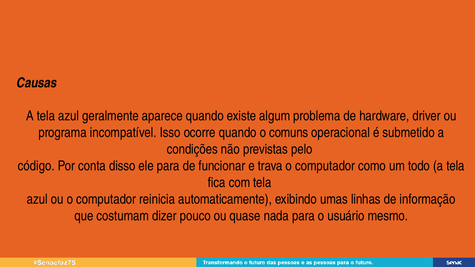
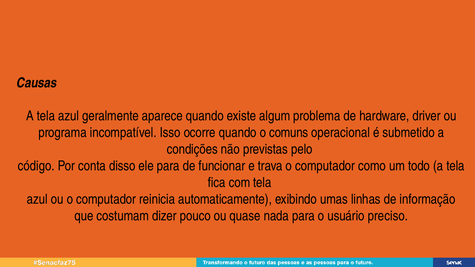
mesmo: mesmo -> preciso
